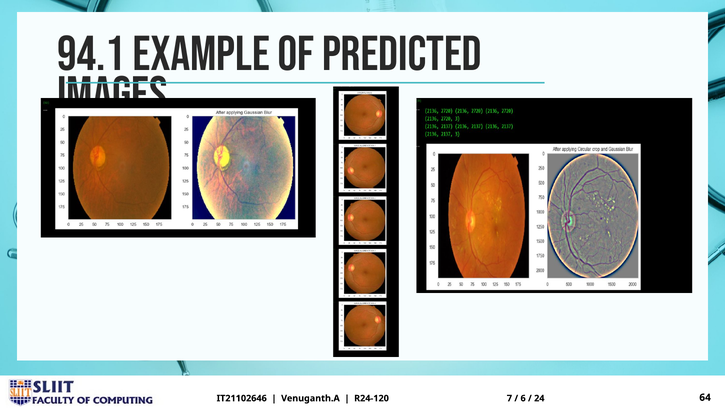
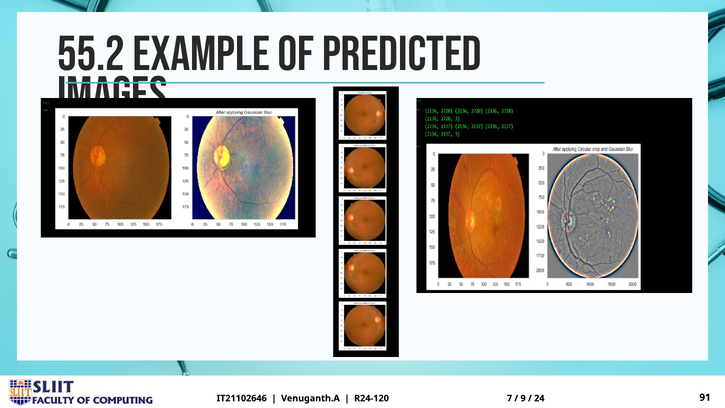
94.1: 94.1 -> 55.2
6: 6 -> 9
64: 64 -> 91
